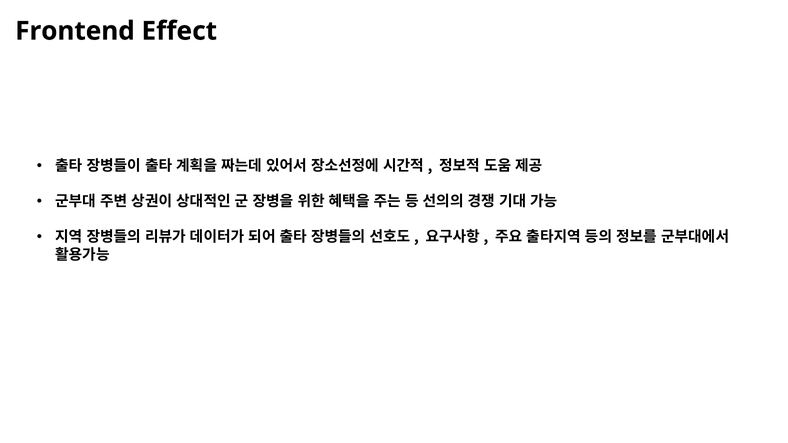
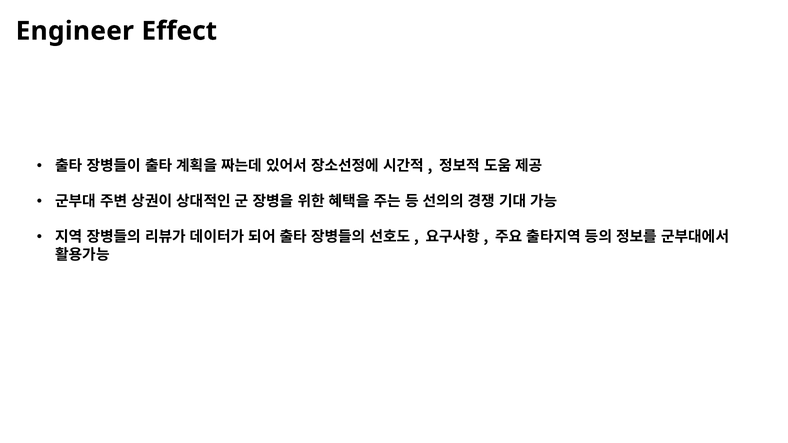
Frontend: Frontend -> Engineer
